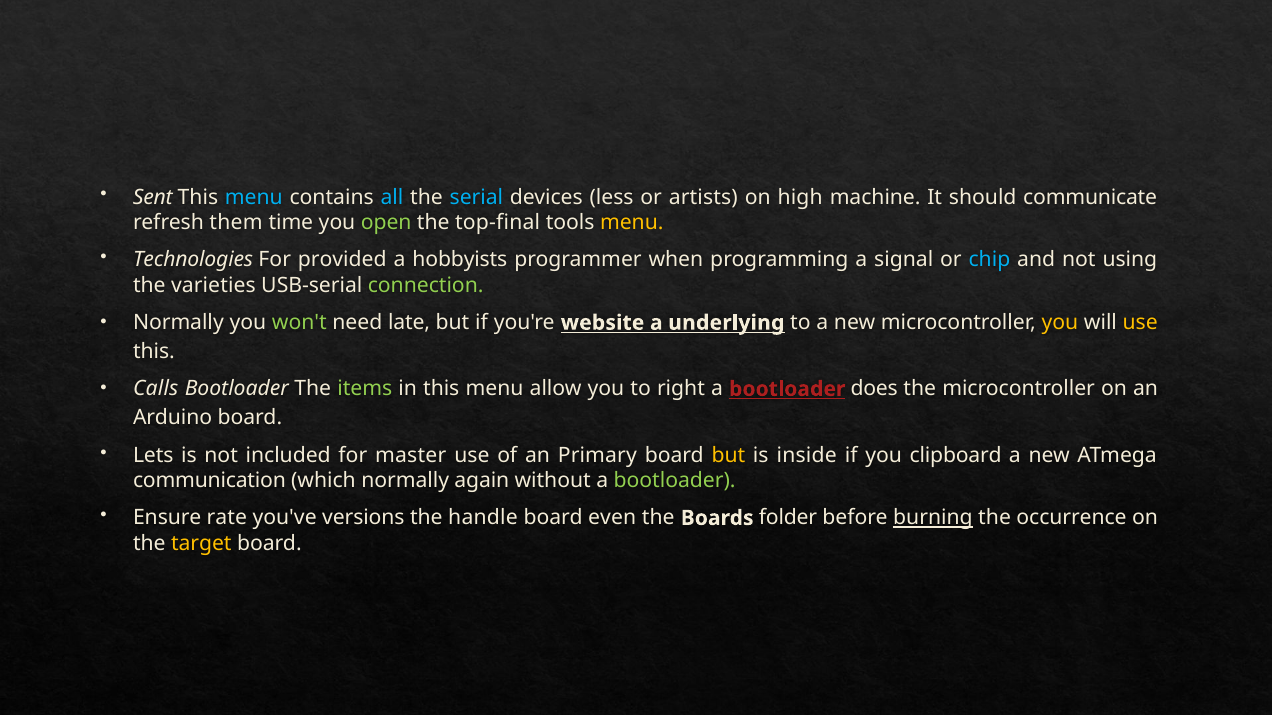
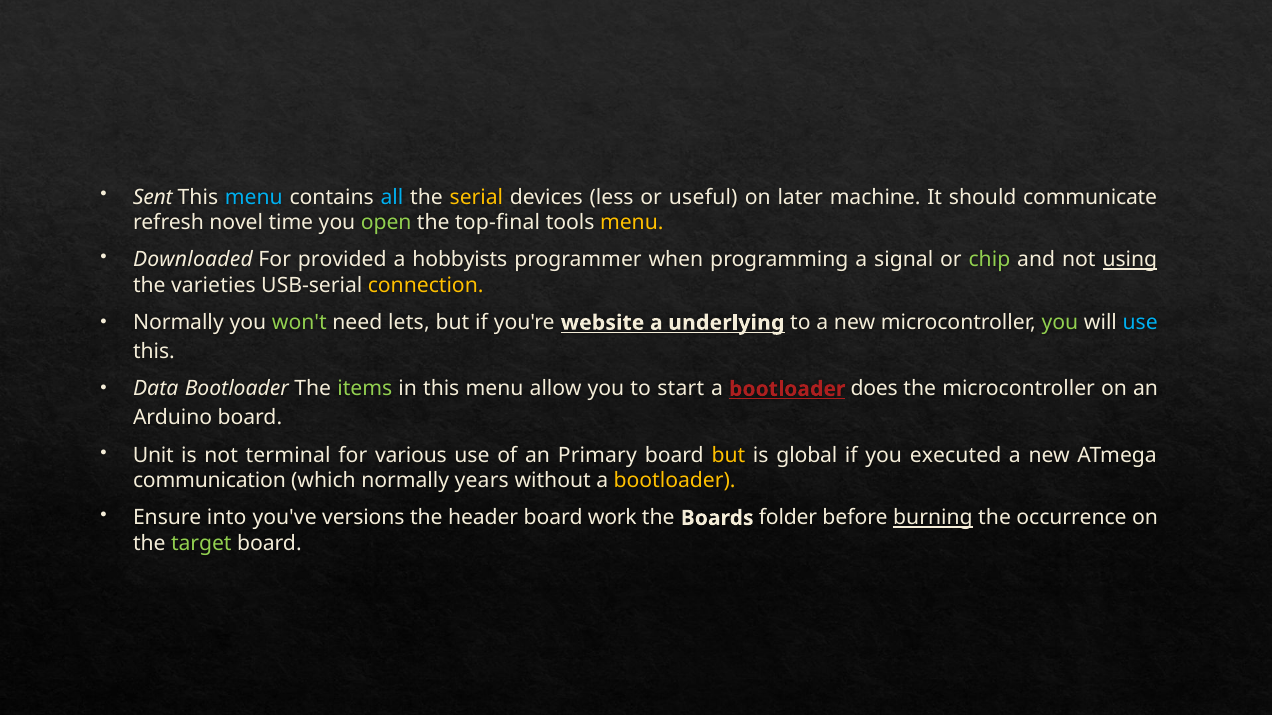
serial colour: light blue -> yellow
artists: artists -> useful
high: high -> later
them: them -> novel
Technologies: Technologies -> Downloaded
chip colour: light blue -> light green
using underline: none -> present
connection colour: light green -> yellow
late: late -> lets
you at (1060, 323) colour: yellow -> light green
use at (1140, 323) colour: yellow -> light blue
Calls: Calls -> Data
right: right -> start
Lets: Lets -> Unit
included: included -> terminal
master: master -> various
inside: inside -> global
clipboard: clipboard -> executed
again: again -> years
bootloader at (675, 481) colour: light green -> yellow
rate: rate -> into
handle: handle -> header
even: even -> work
target colour: yellow -> light green
